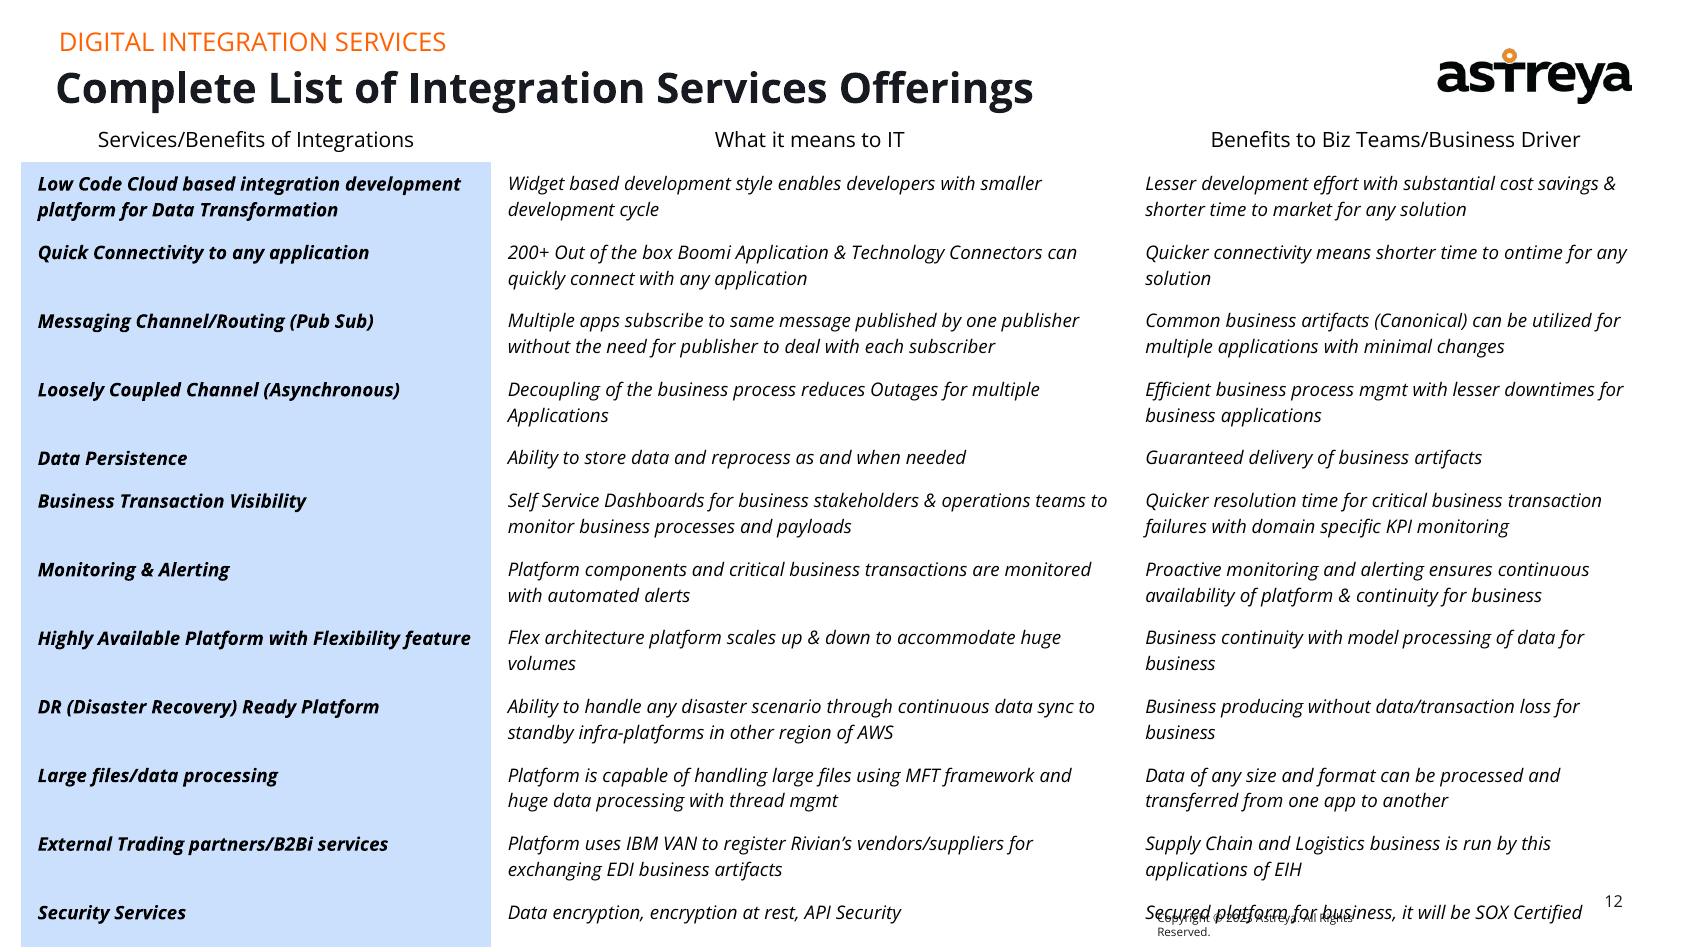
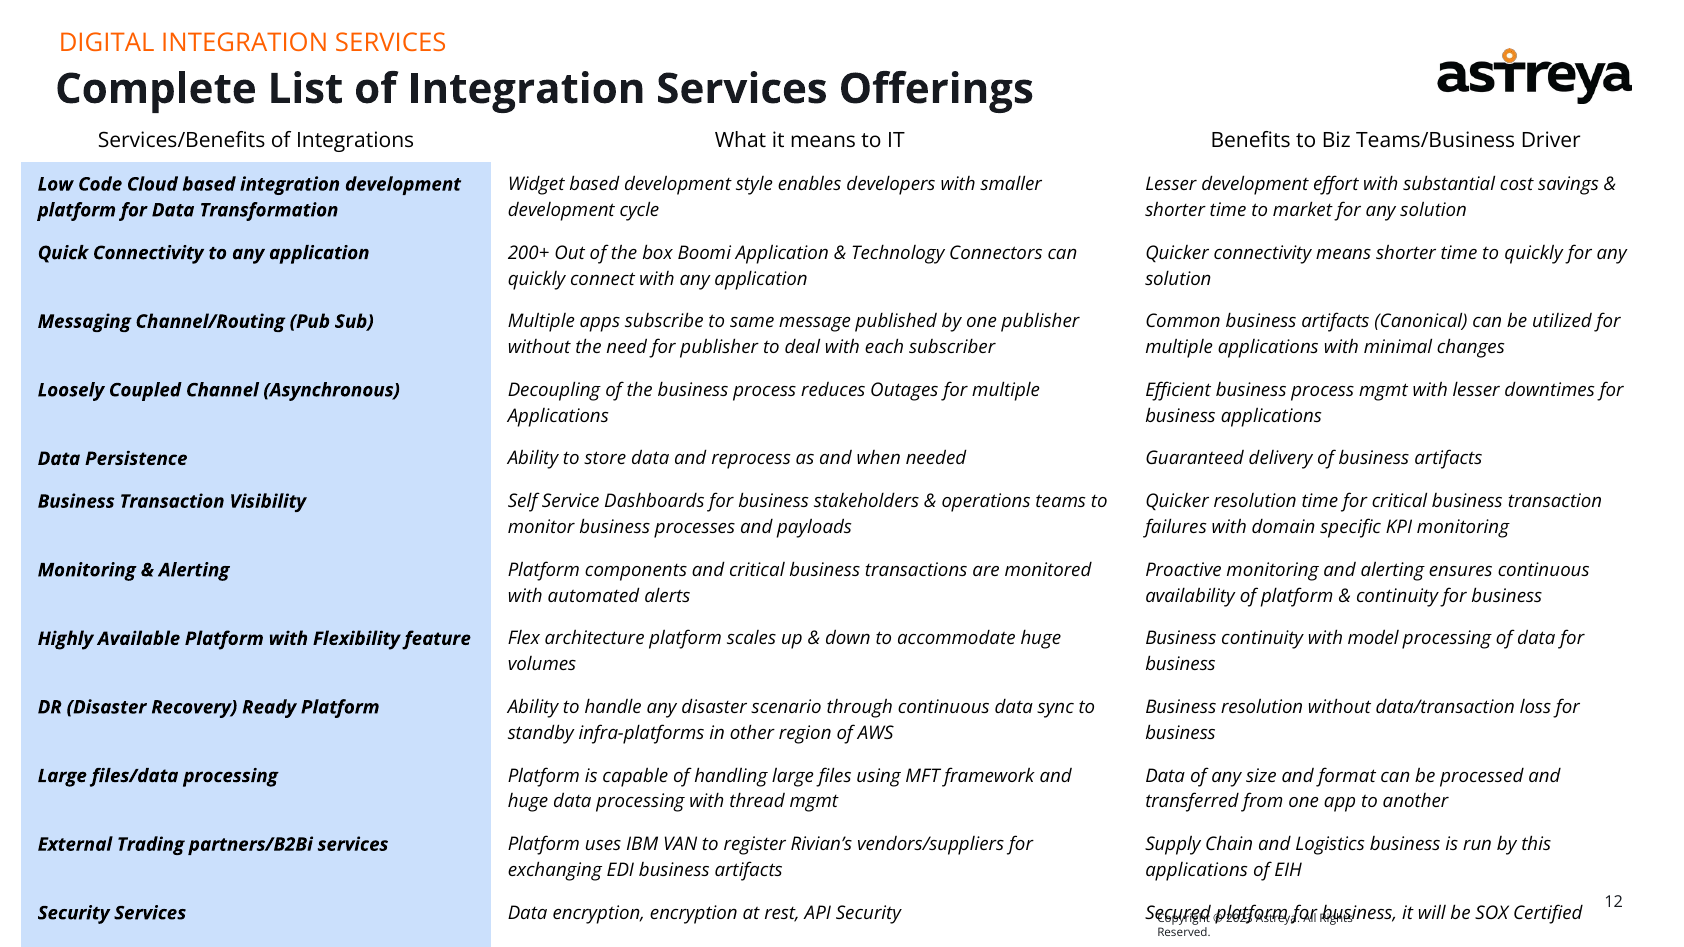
to ontime: ontime -> quickly
Business producing: producing -> resolution
